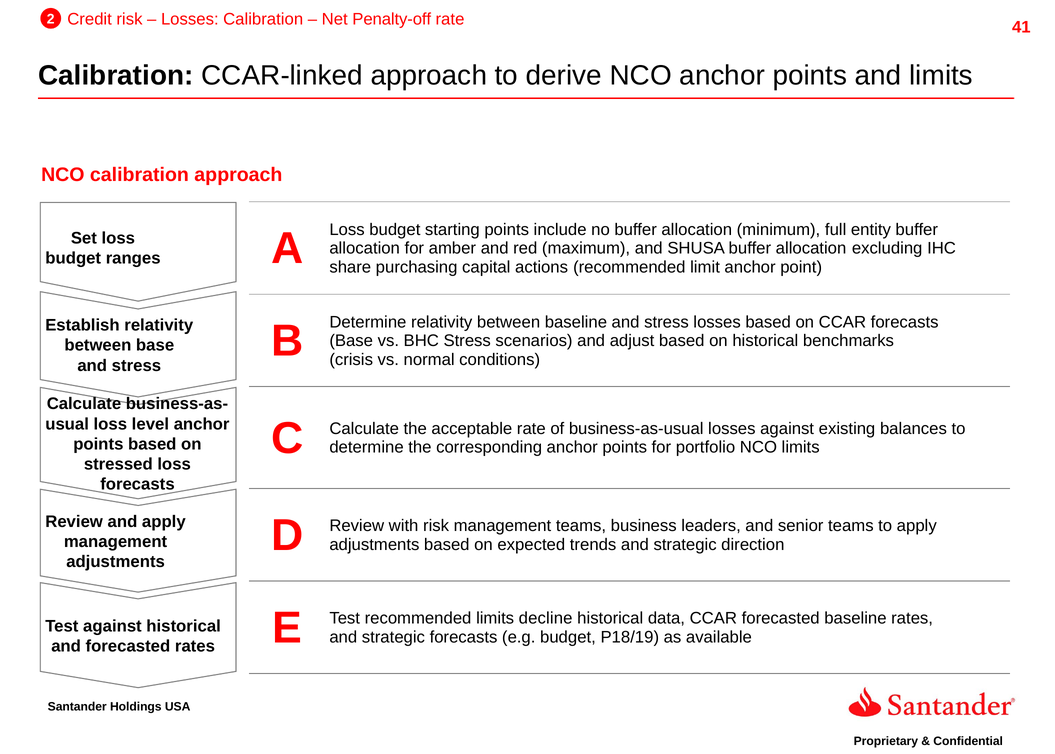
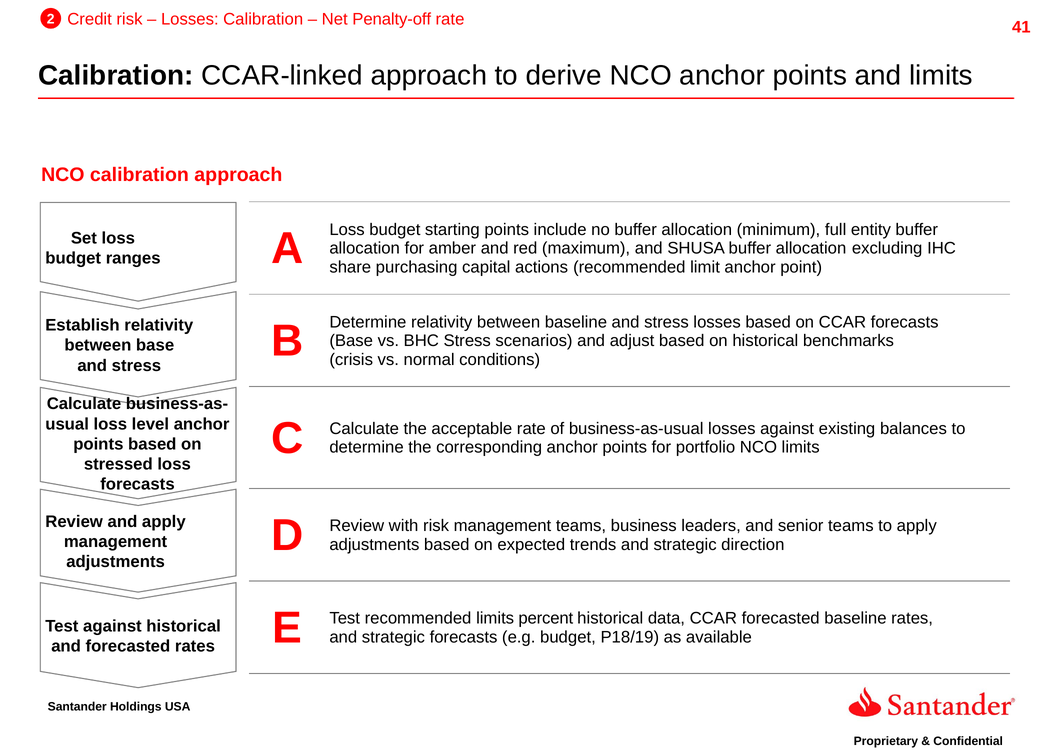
decline: decline -> percent
